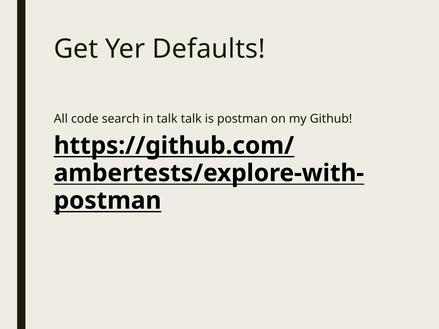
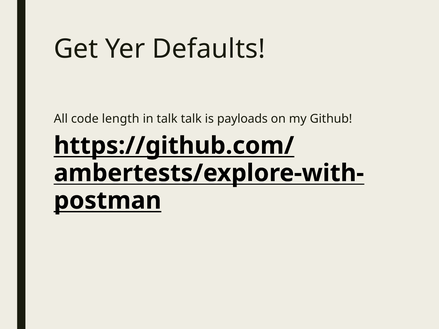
search: search -> length
is postman: postman -> payloads
